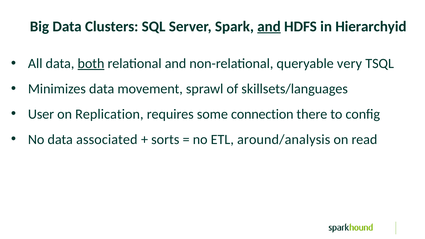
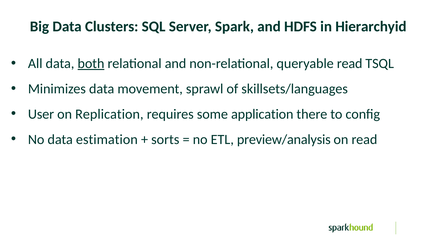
and at (269, 26) underline: present -> none
queryable very: very -> read
connection: connection -> application
associated: associated -> estimation
around/analysis: around/analysis -> preview/analysis
